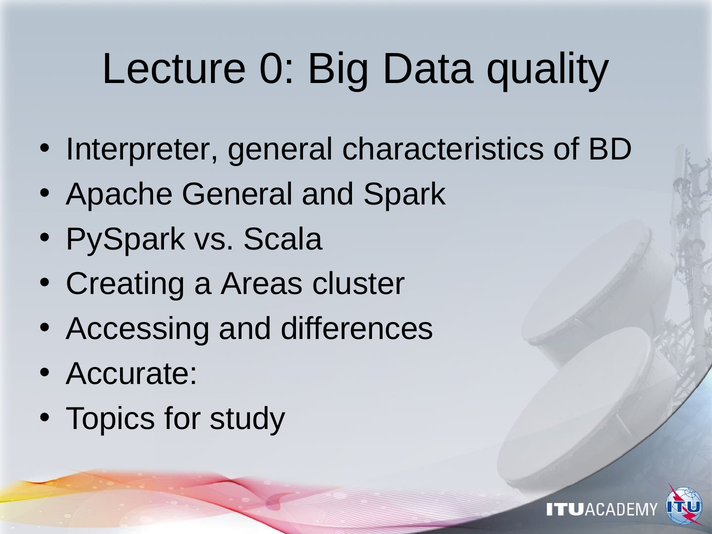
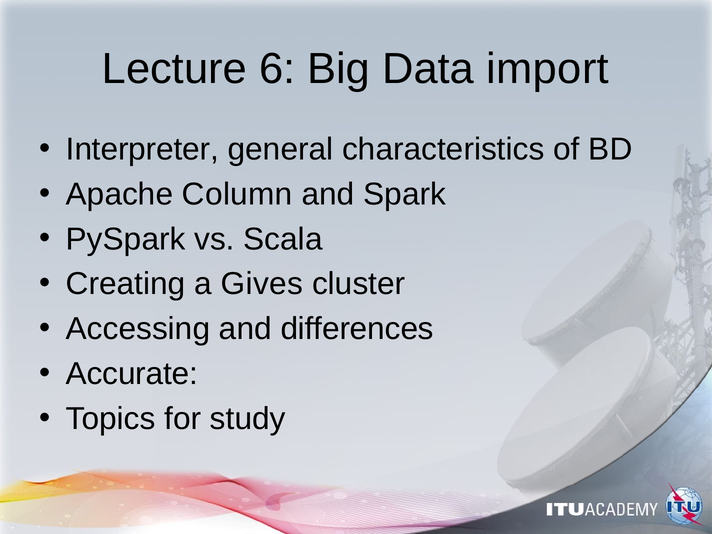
0: 0 -> 6
quality: quality -> import
Apache General: General -> Column
Areas: Areas -> Gives
